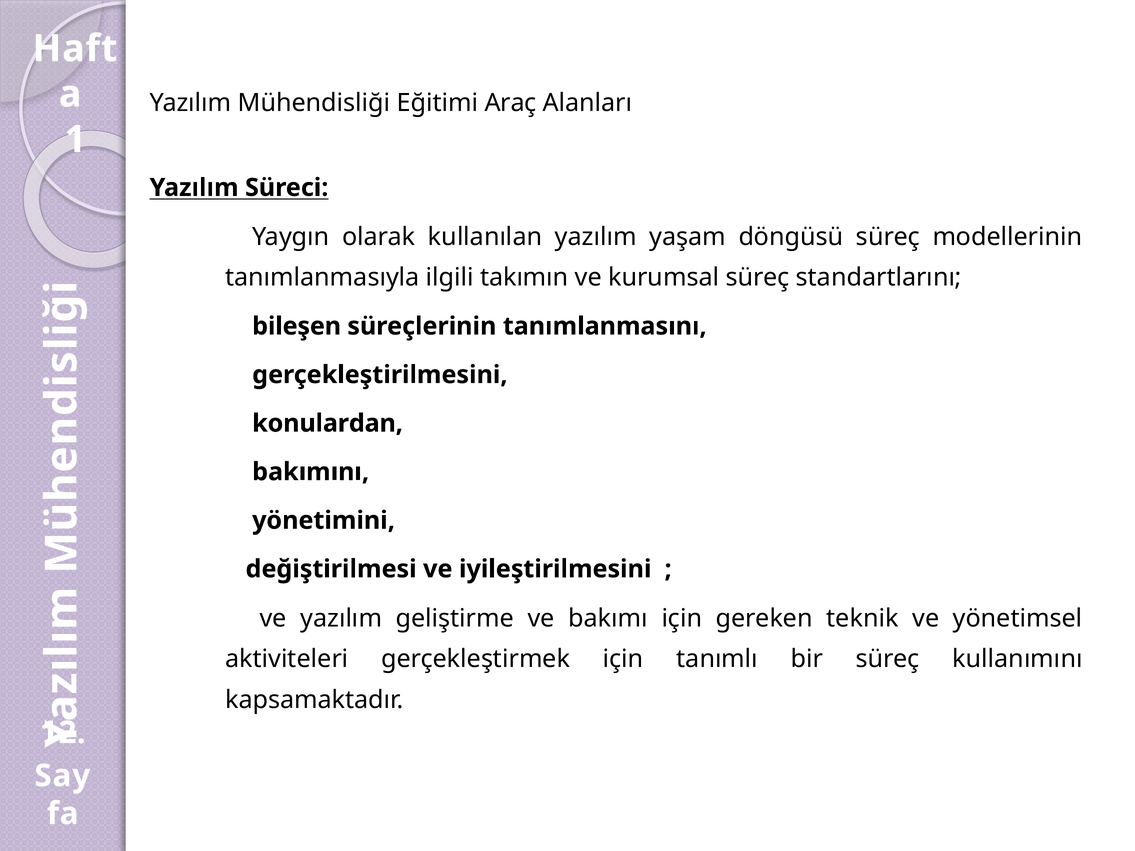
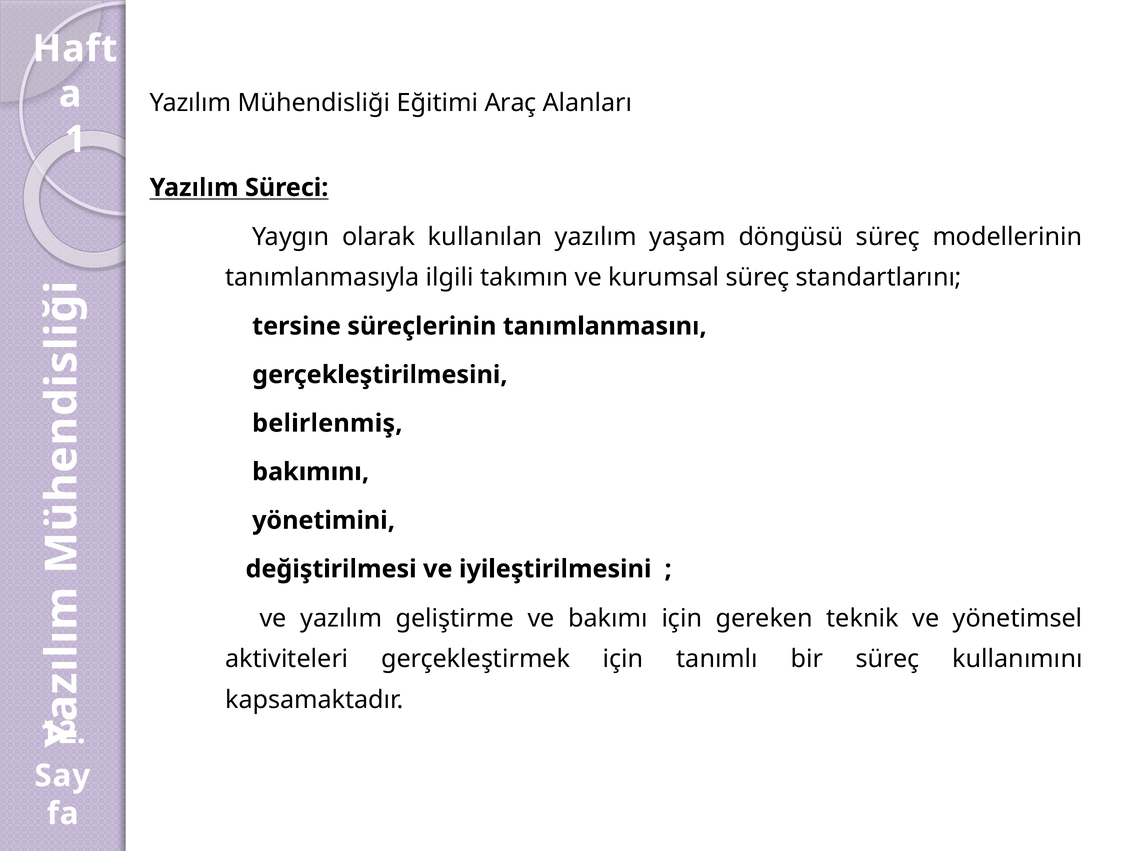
bileşen: bileşen -> tersine
konulardan: konulardan -> belirlenmiş
